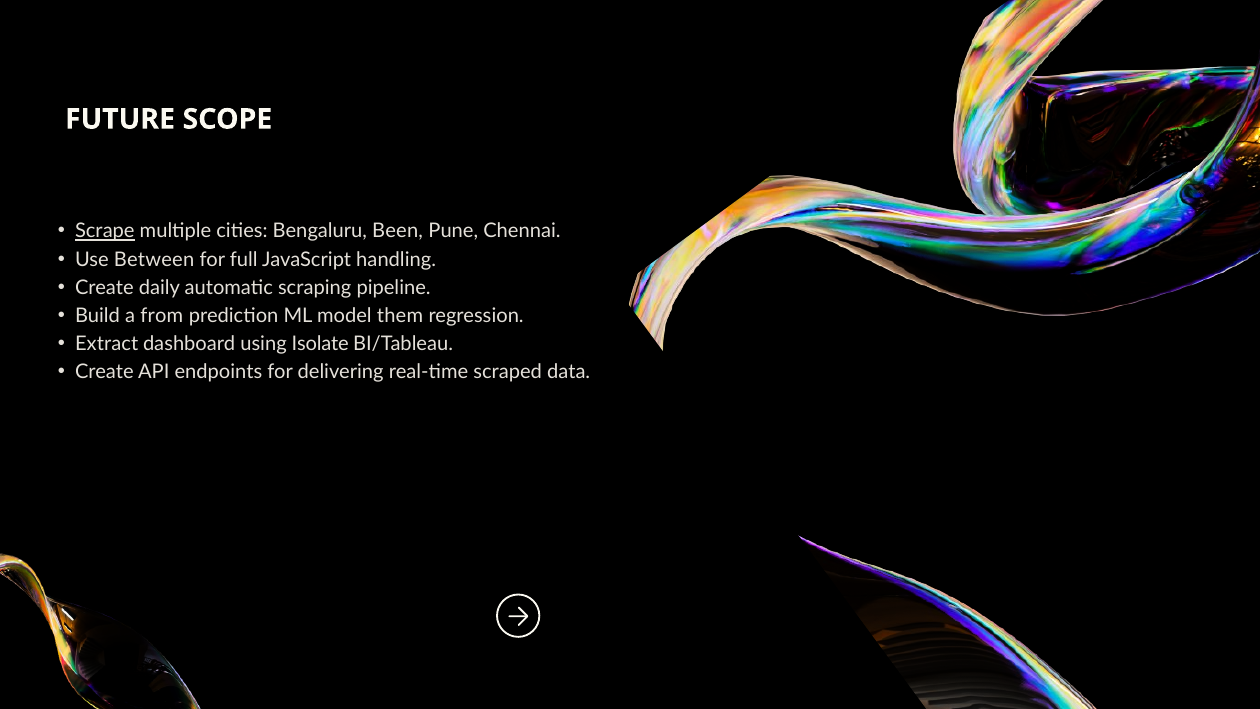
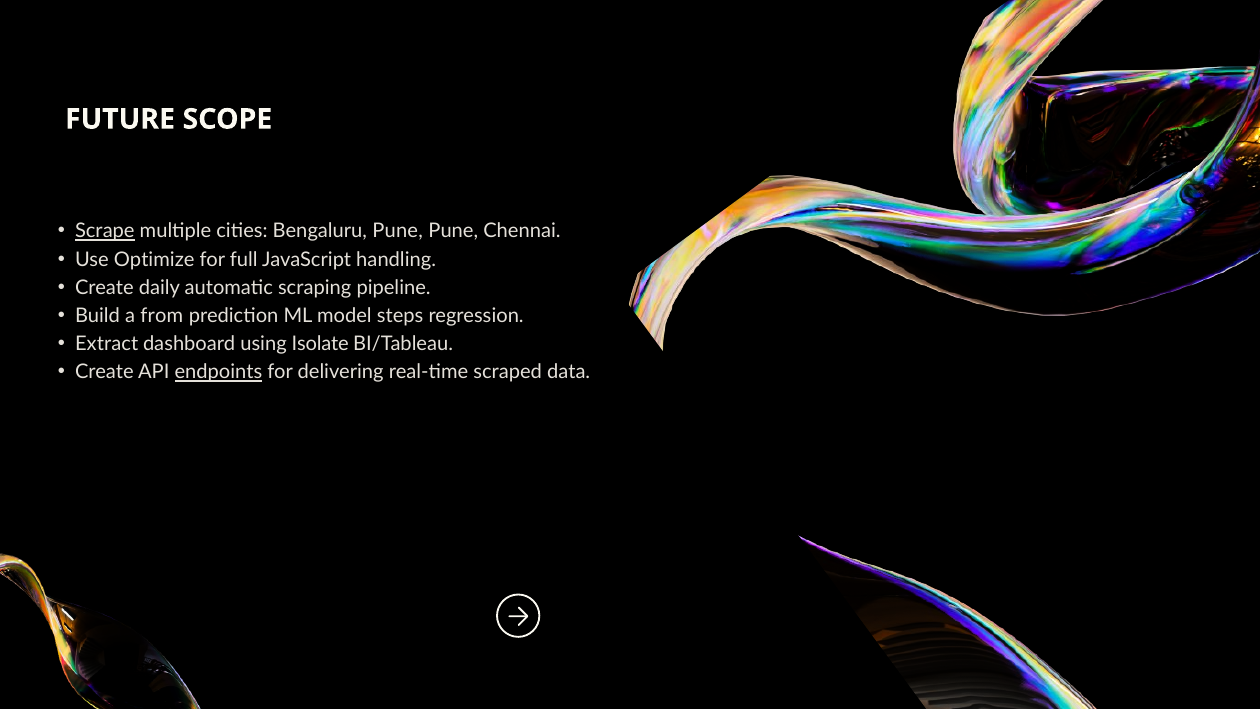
Bengaluru Been: Been -> Pune
Between: Between -> Optimize
them: them -> steps
endpoints underline: none -> present
